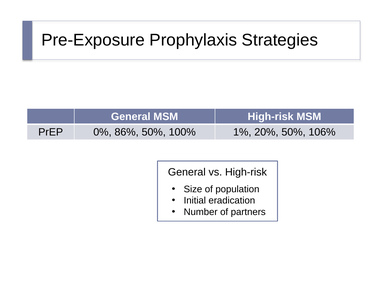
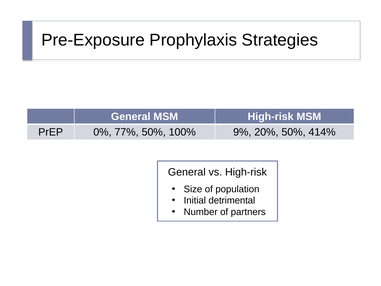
86%: 86% -> 77%
1%: 1% -> 9%
106%: 106% -> 414%
eradication: eradication -> detrimental
